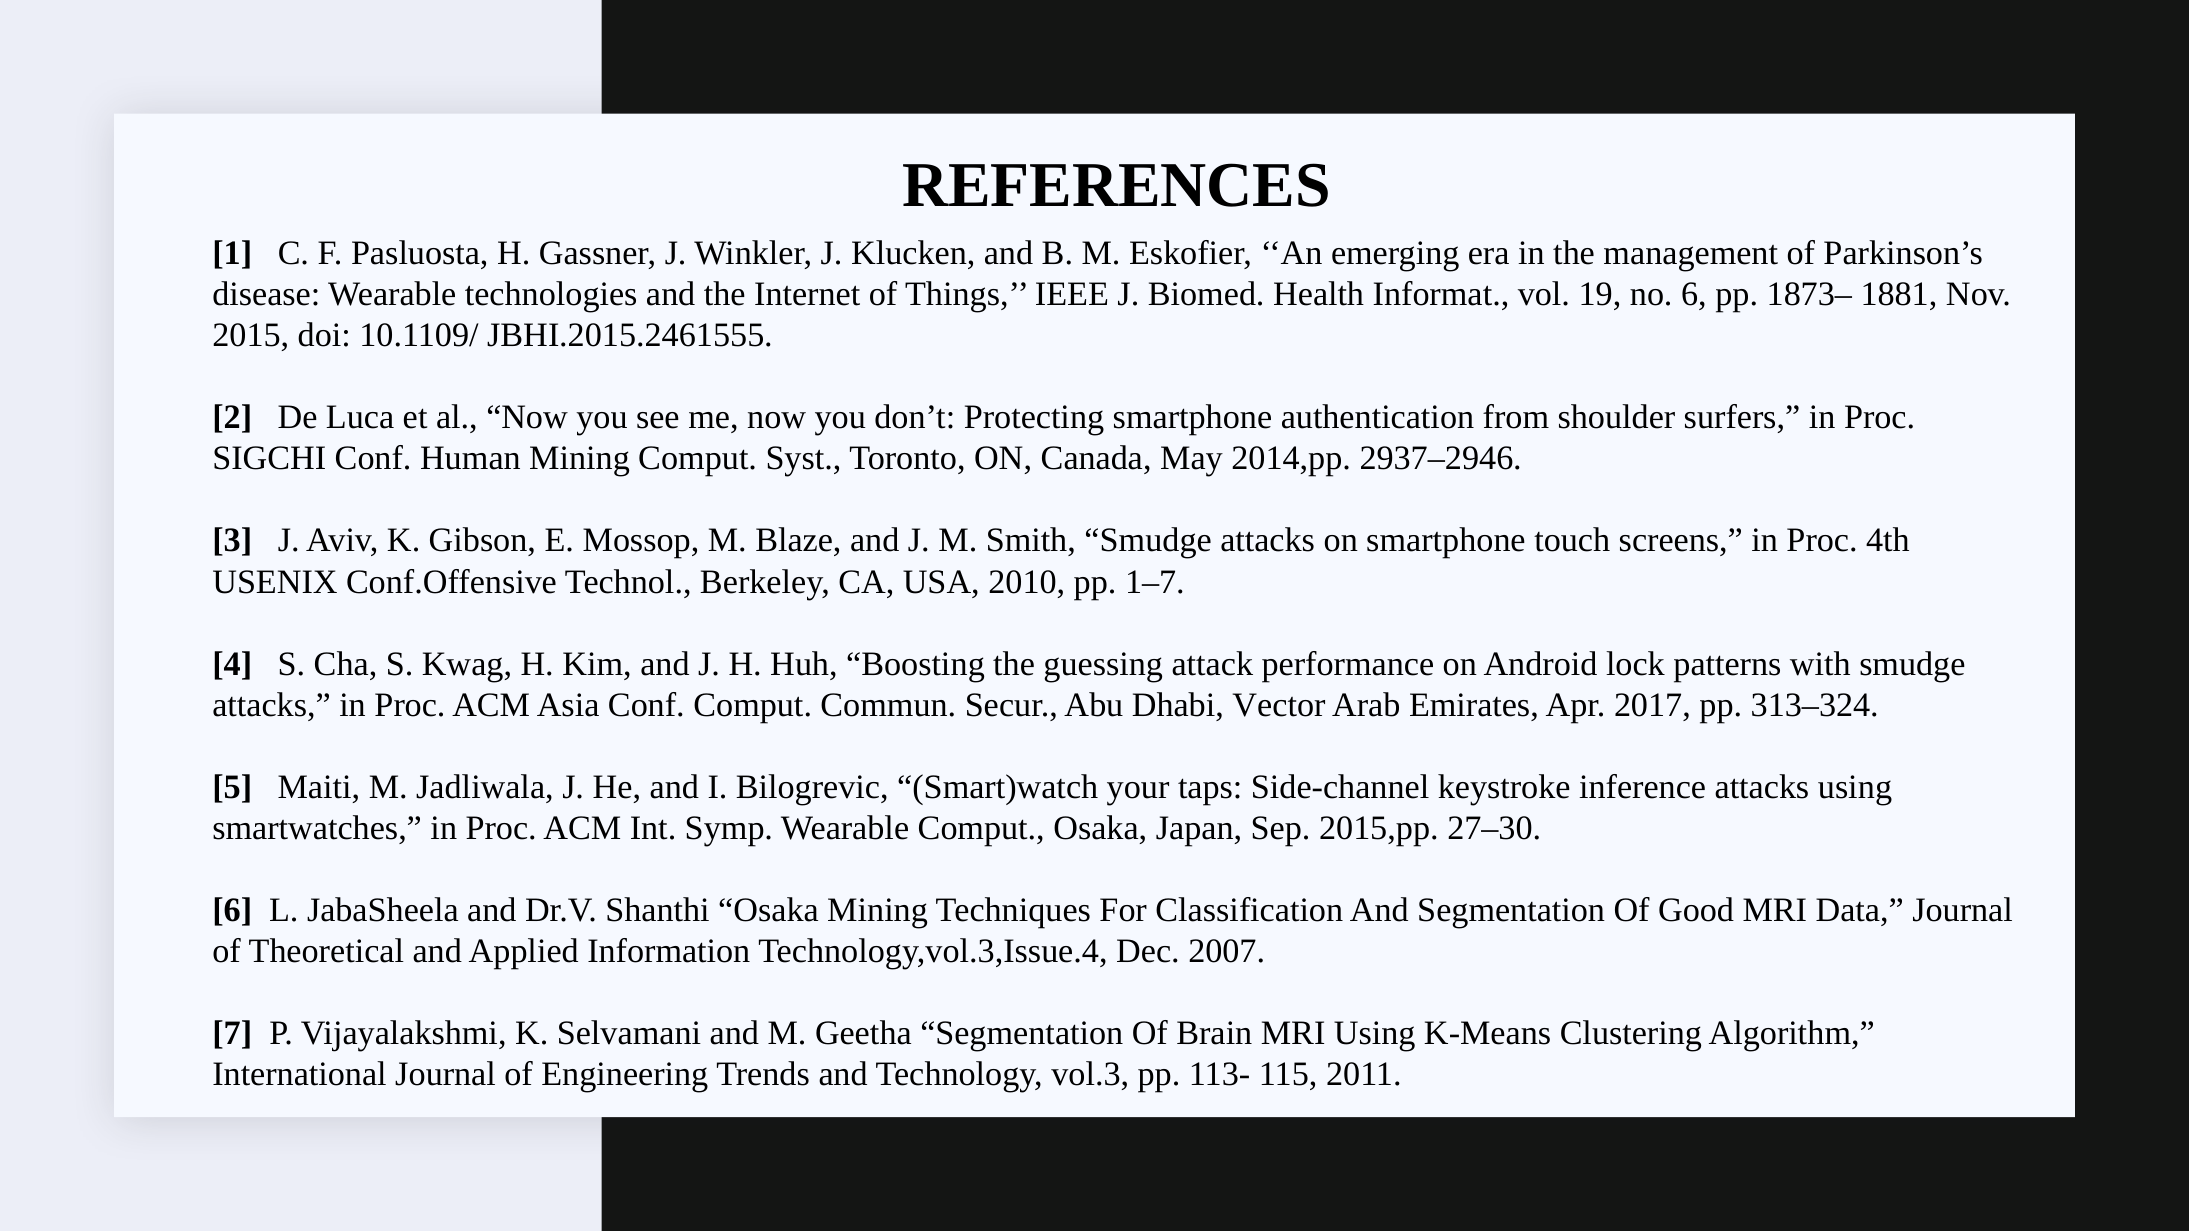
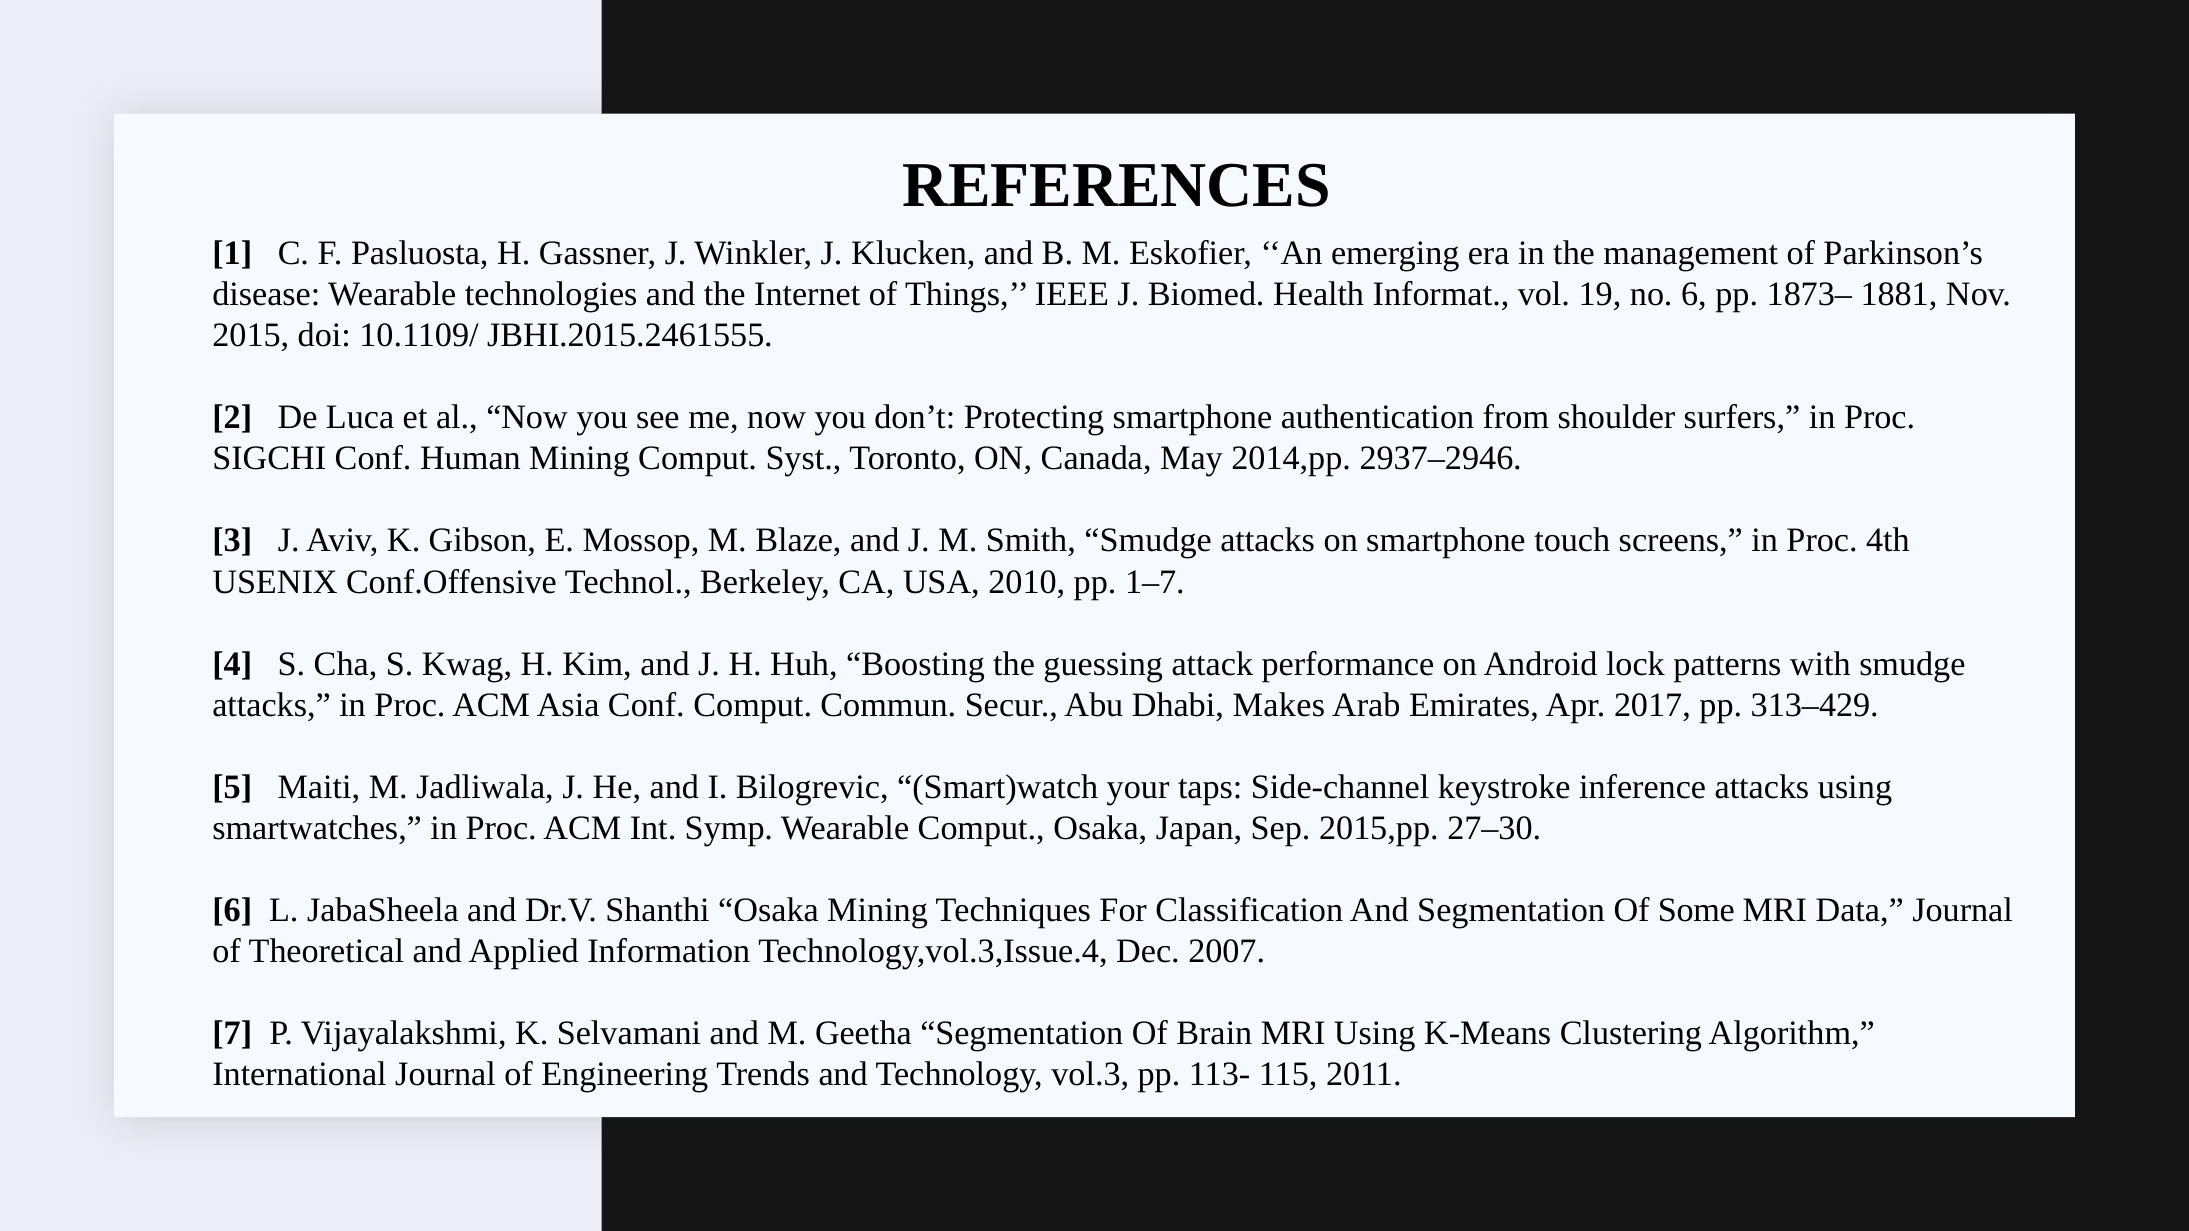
Vector: Vector -> Makes
313–324: 313–324 -> 313–429
Good: Good -> Some
